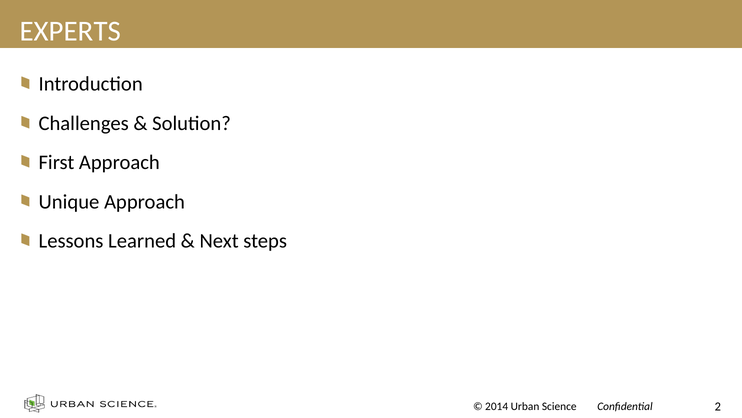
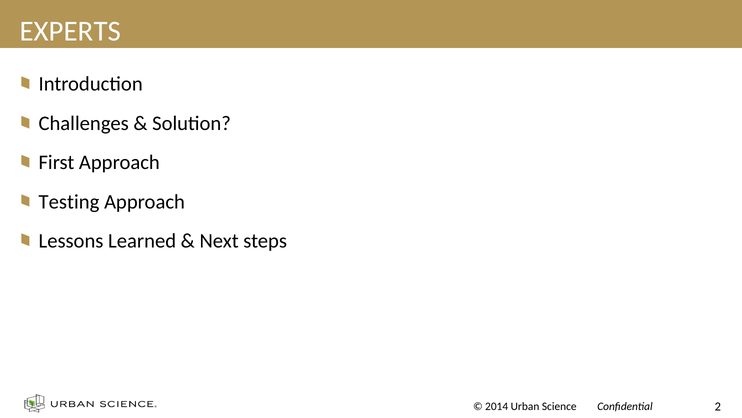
Unique: Unique -> Testing
